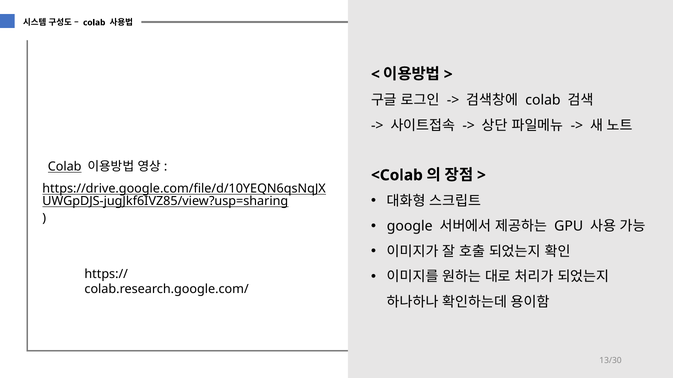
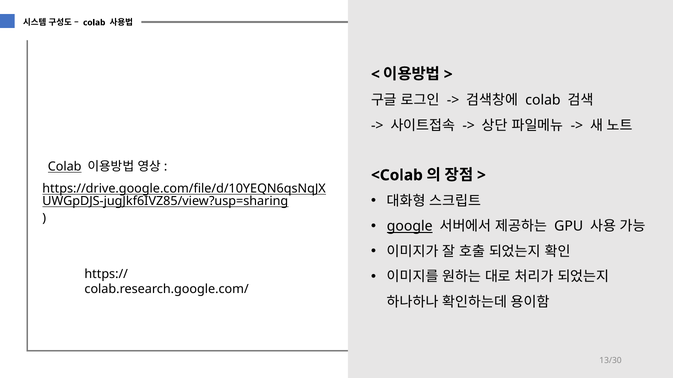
google underline: none -> present
